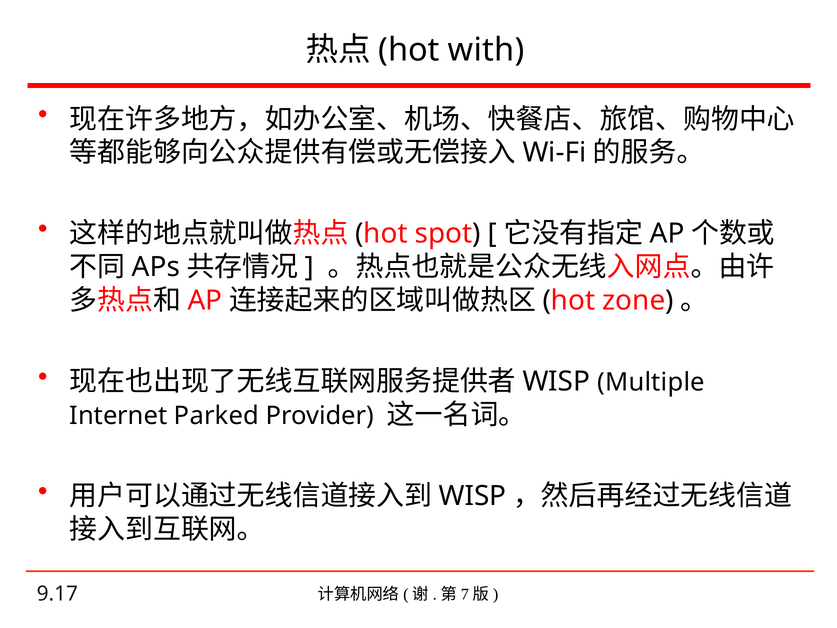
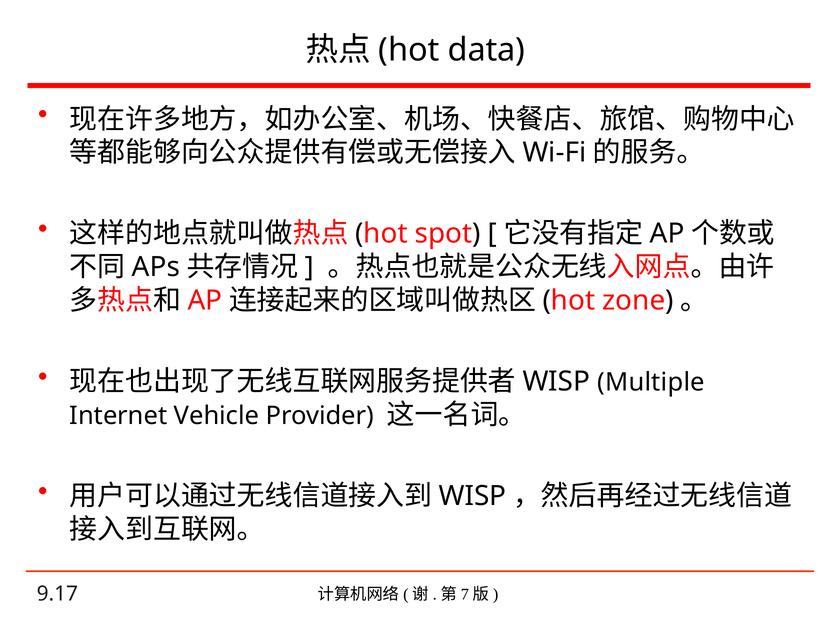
with: with -> data
Parked: Parked -> Vehicle
